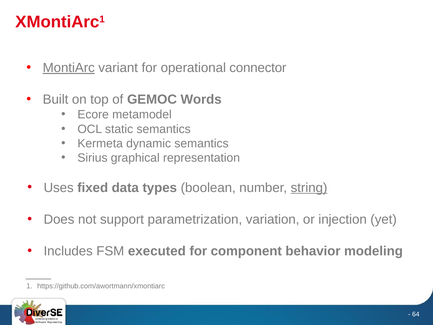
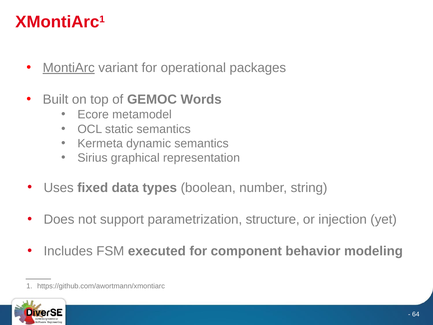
connector: connector -> packages
string underline: present -> none
variation: variation -> structure
